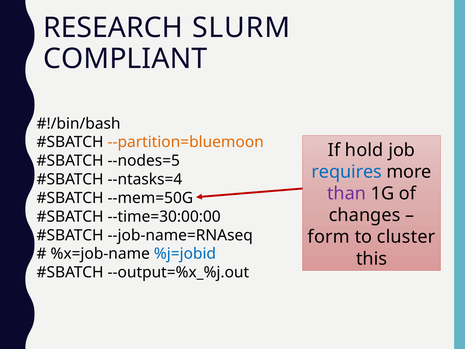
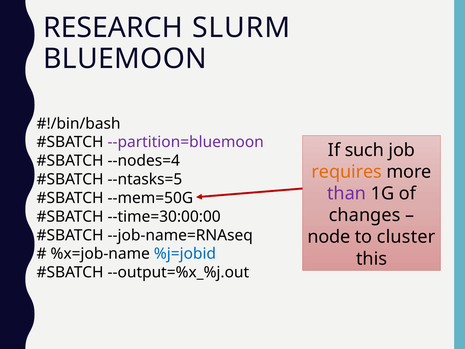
COMPLIANT: COMPLIANT -> BLUEMOON
--partition=bluemoon colour: orange -> purple
hold: hold -> such
--nodes=5: --nodes=5 -> --nodes=4
requires colour: blue -> orange
--ntasks=4: --ntasks=4 -> --ntasks=5
form: form -> node
